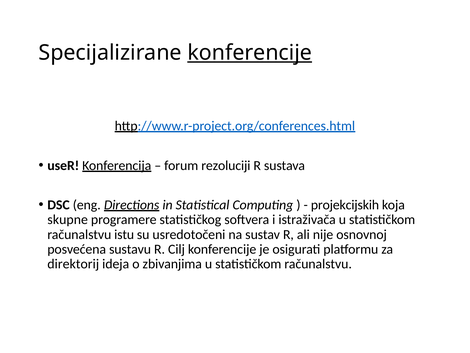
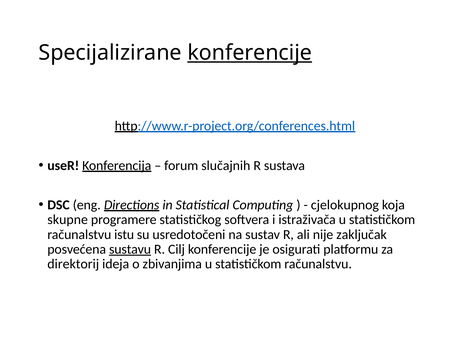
rezoluciji: rezoluciji -> slučajnih
projekcijskih: projekcijskih -> cjelokupnog
osnovnoj: osnovnoj -> zaključak
sustavu underline: none -> present
